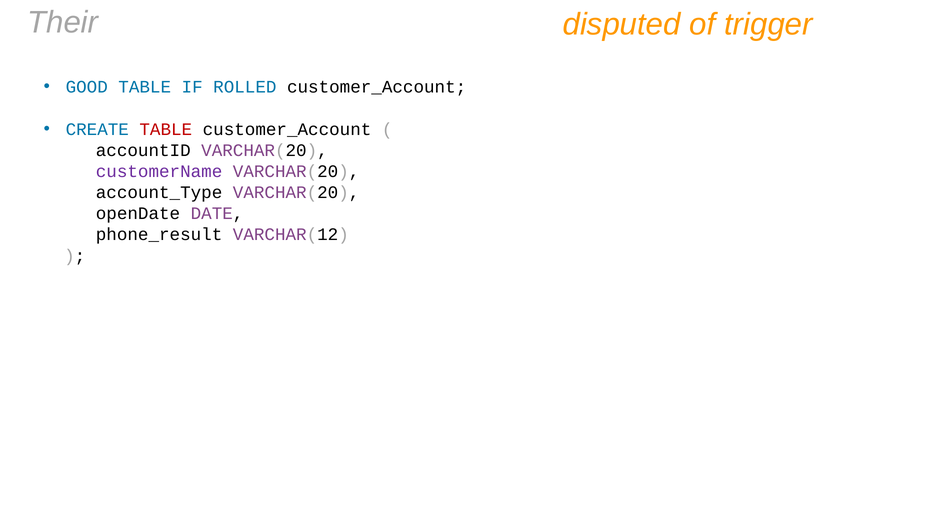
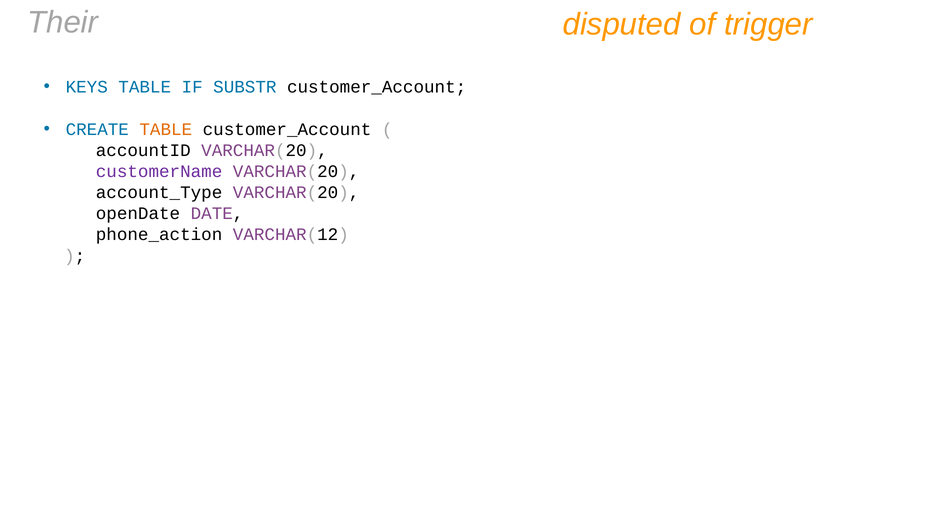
GOOD: GOOD -> KEYS
ROLLED: ROLLED -> SUBSTR
TABLE at (166, 129) colour: red -> orange
phone_result: phone_result -> phone_action
